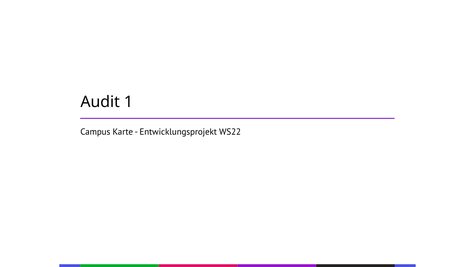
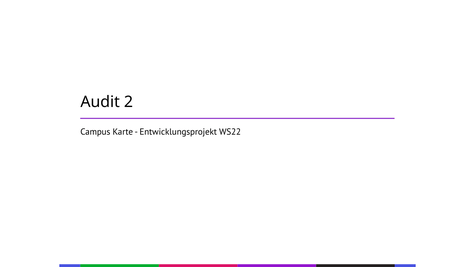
1: 1 -> 2
